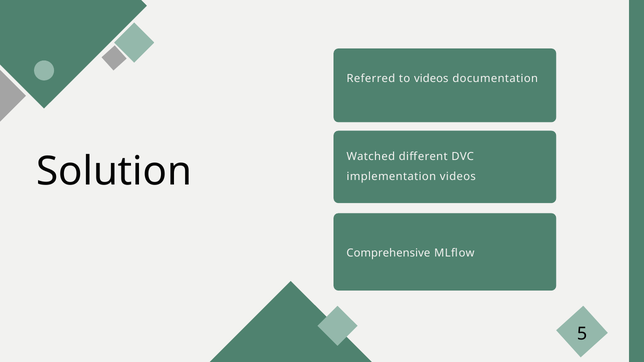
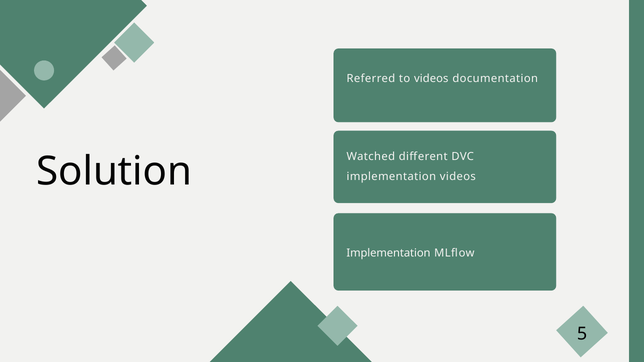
Comprehensive at (388, 253): Comprehensive -> Implementation
